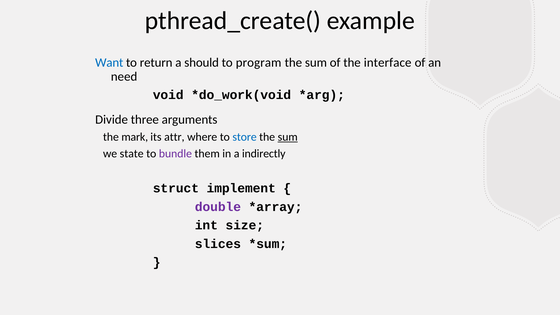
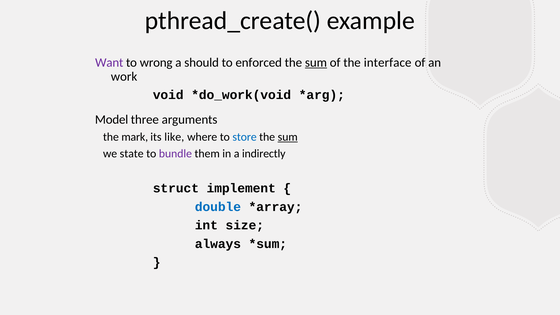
Want colour: blue -> purple
return: return -> wrong
program: program -> enforced
sum at (316, 63) underline: none -> present
need: need -> work
Divide: Divide -> Model
attr: attr -> like
double colour: purple -> blue
slices: slices -> always
